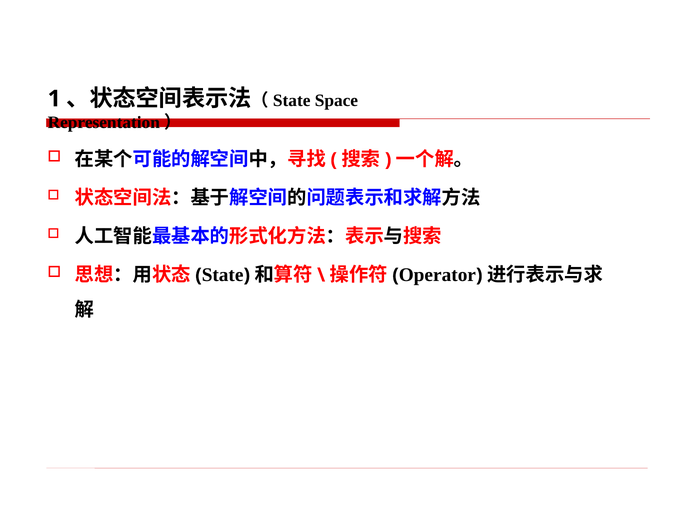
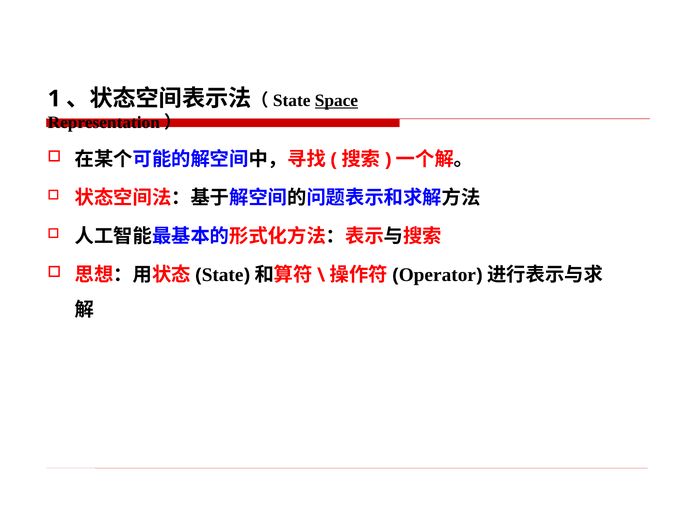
Space underline: none -> present
